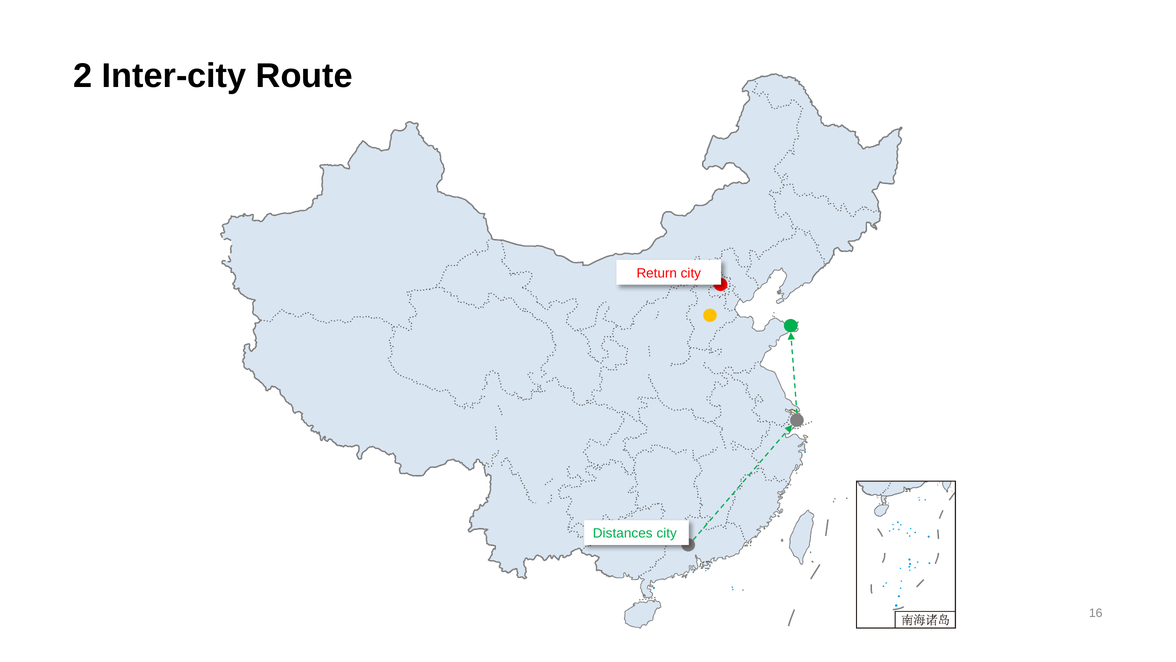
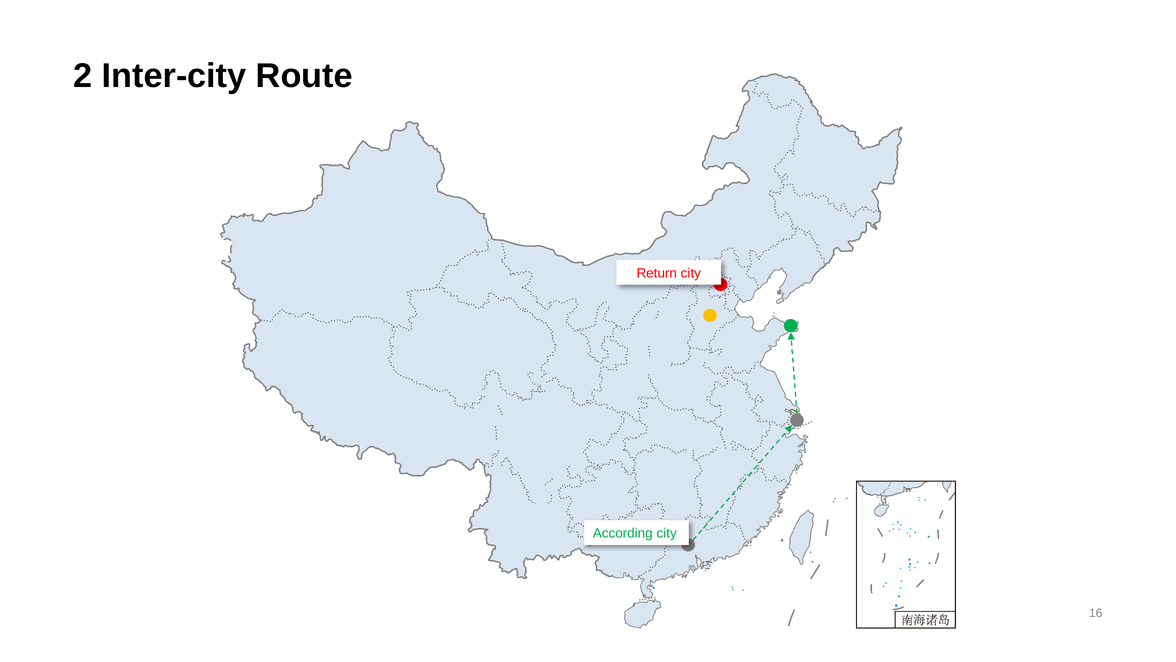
Distances: Distances -> According
